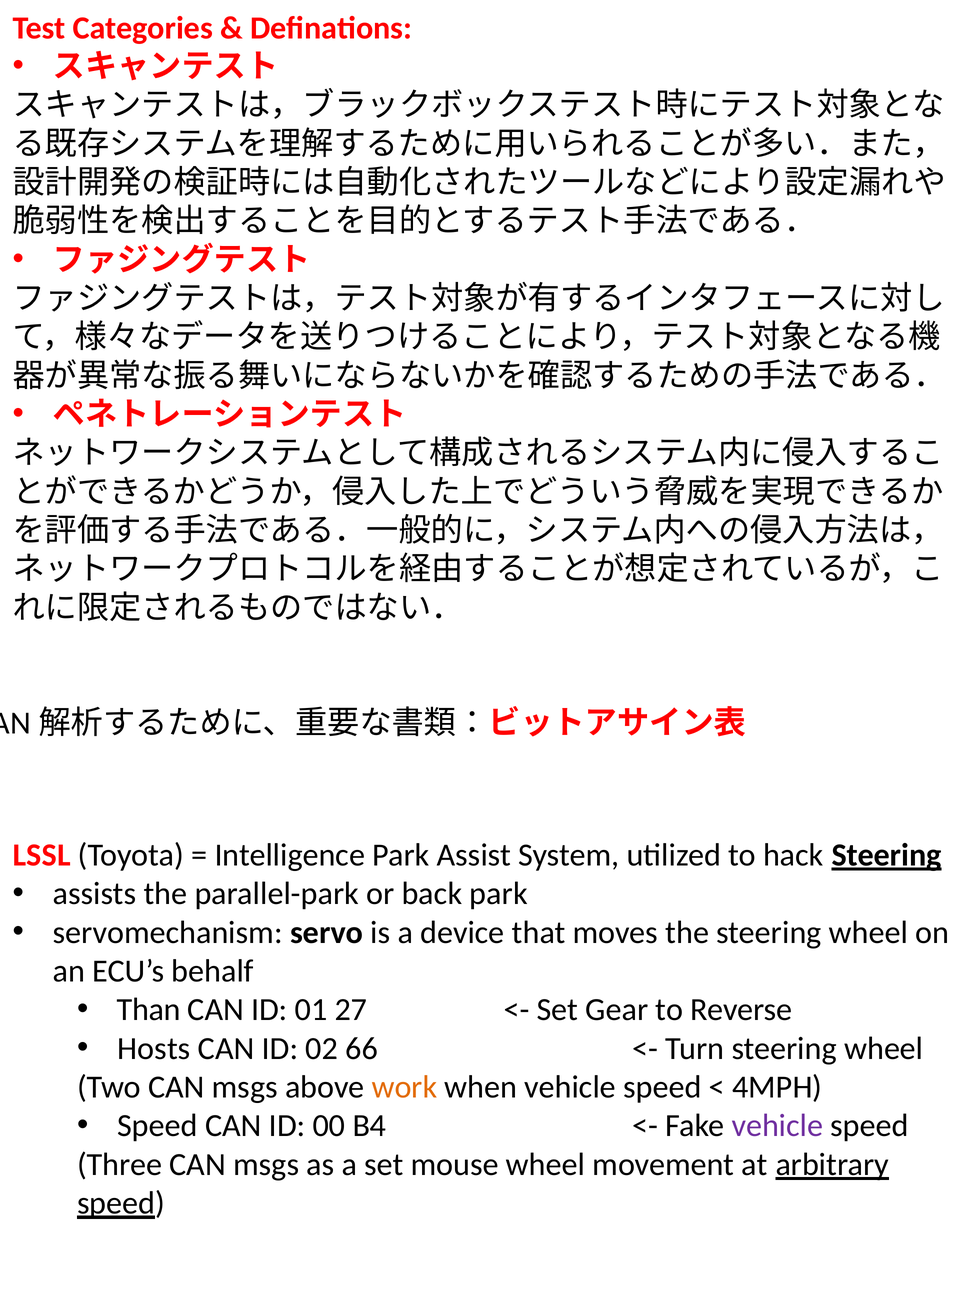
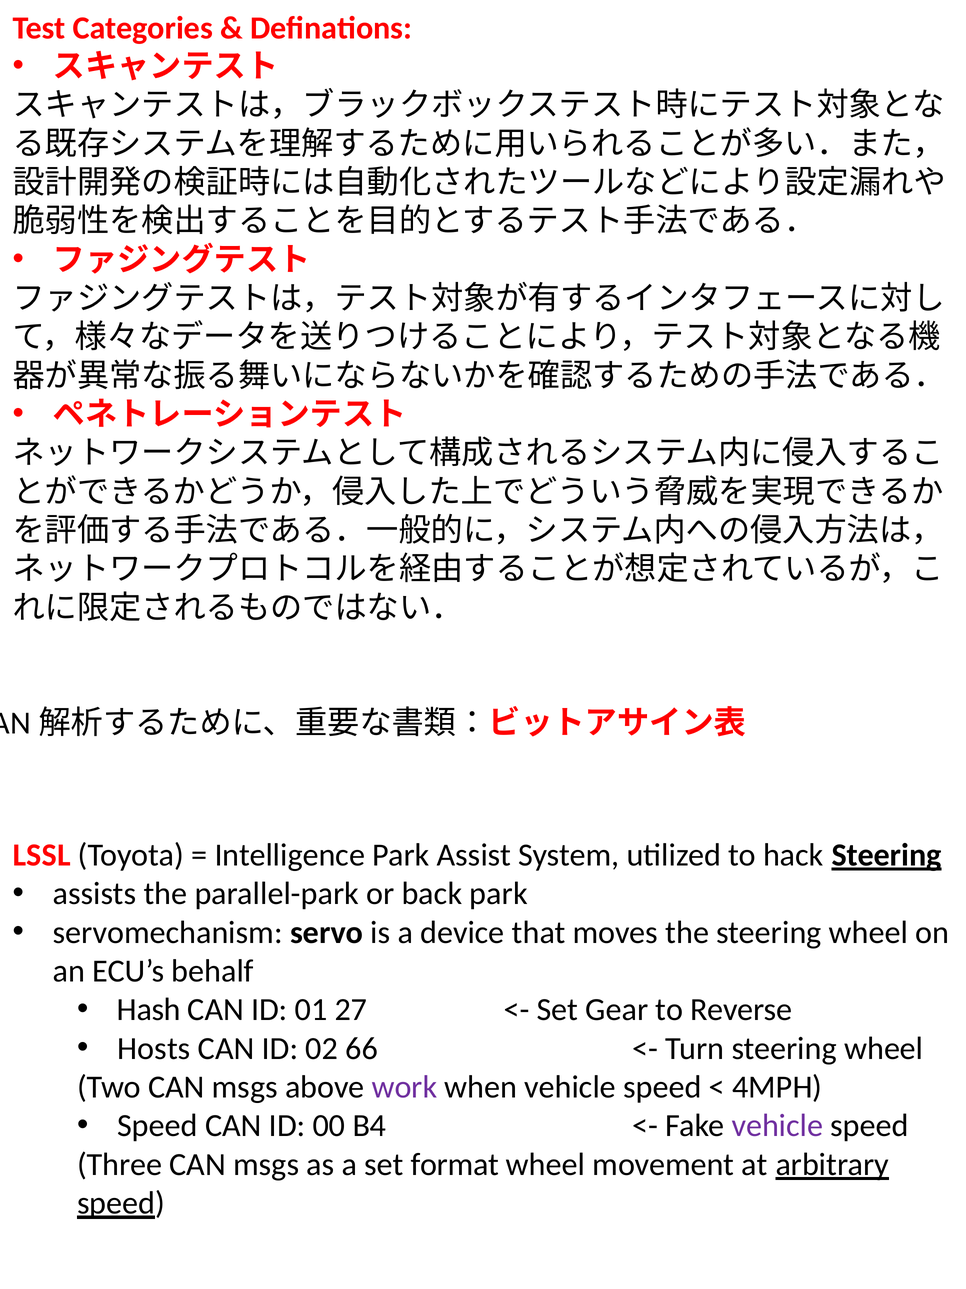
Than: Than -> Hash
work colour: orange -> purple
mouse: mouse -> format
